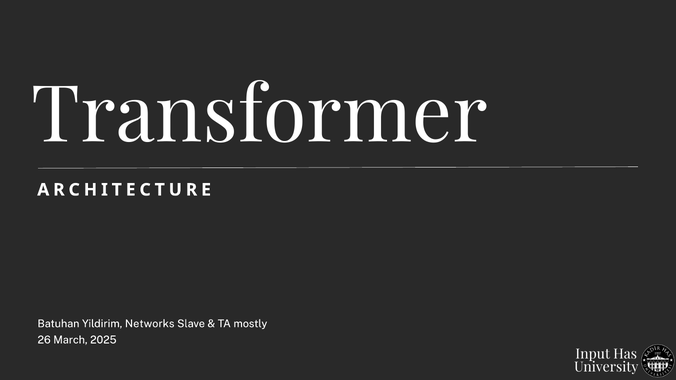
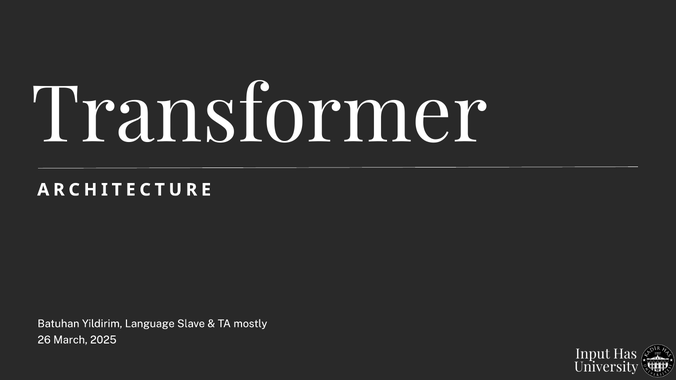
Networks: Networks -> Language
